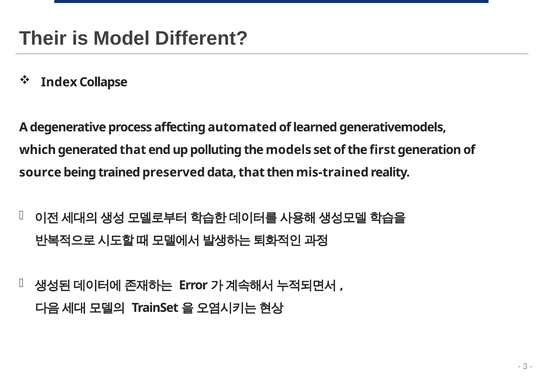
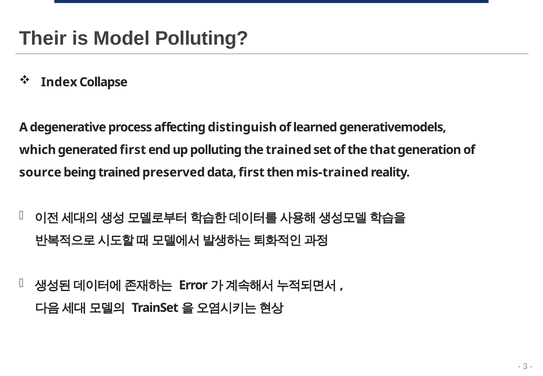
Model Different: Different -> Polluting
automated: automated -> distinguish
generated that: that -> first
the models: models -> trained
first: first -> that
data that: that -> first
